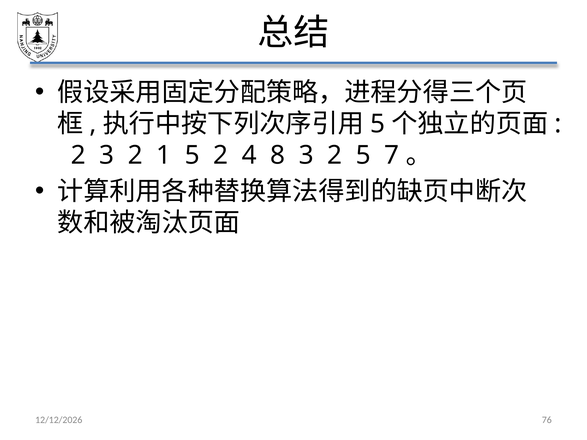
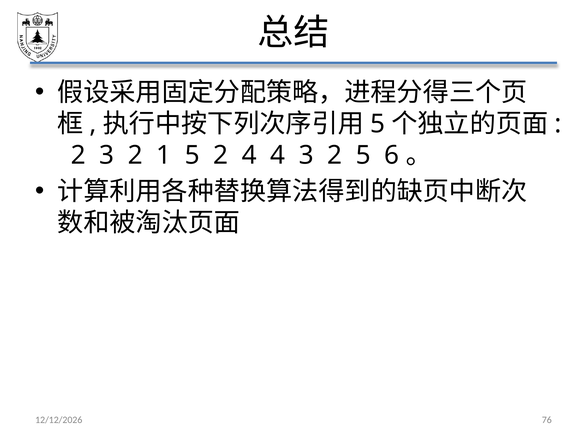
4 8: 8 -> 4
7: 7 -> 6
